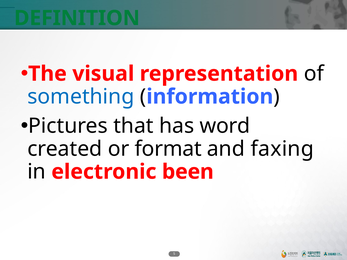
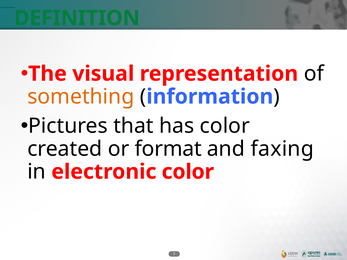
something colour: blue -> orange
has word: word -> color
electronic been: been -> color
